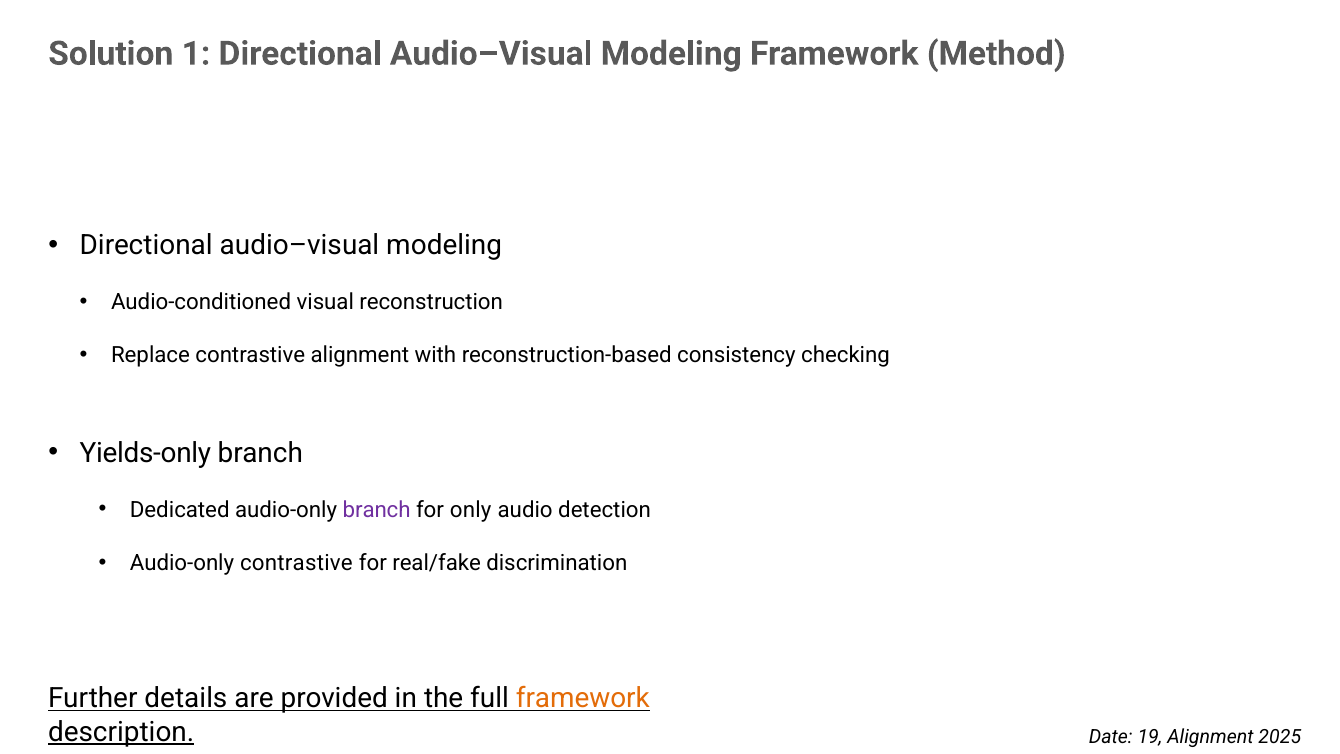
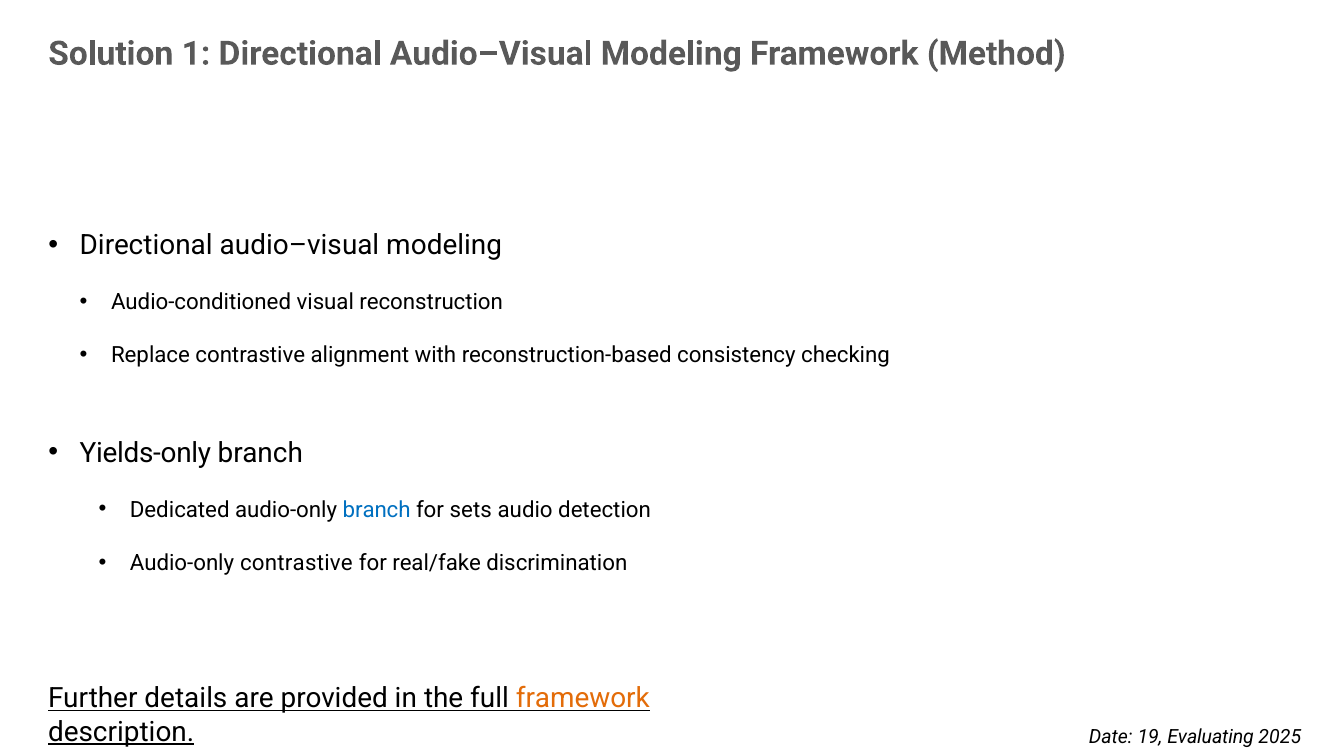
branch at (377, 510) colour: purple -> blue
only: only -> sets
19 Alignment: Alignment -> Evaluating
